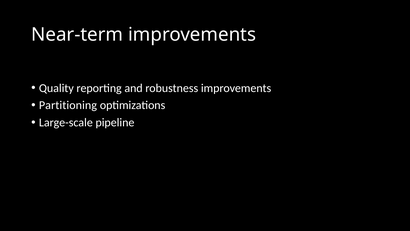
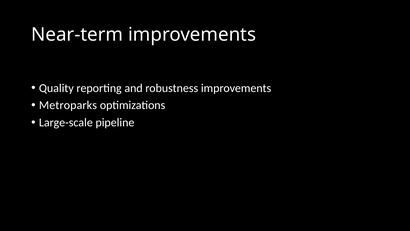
Partitioning: Partitioning -> Metroparks
